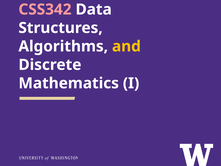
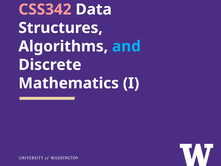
and colour: yellow -> light blue
